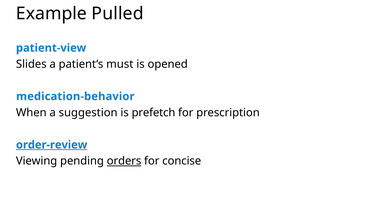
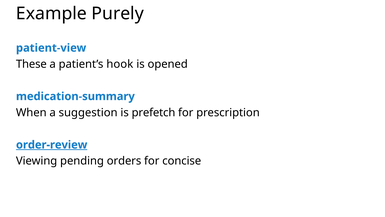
Pulled: Pulled -> Purely
Slides: Slides -> These
must: must -> hook
medication-behavior: medication-behavior -> medication-summary
orders underline: present -> none
